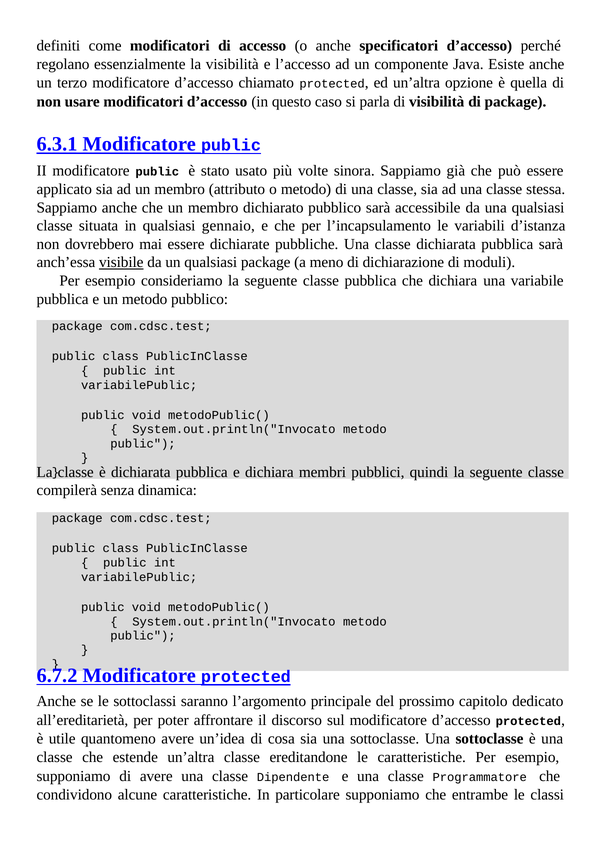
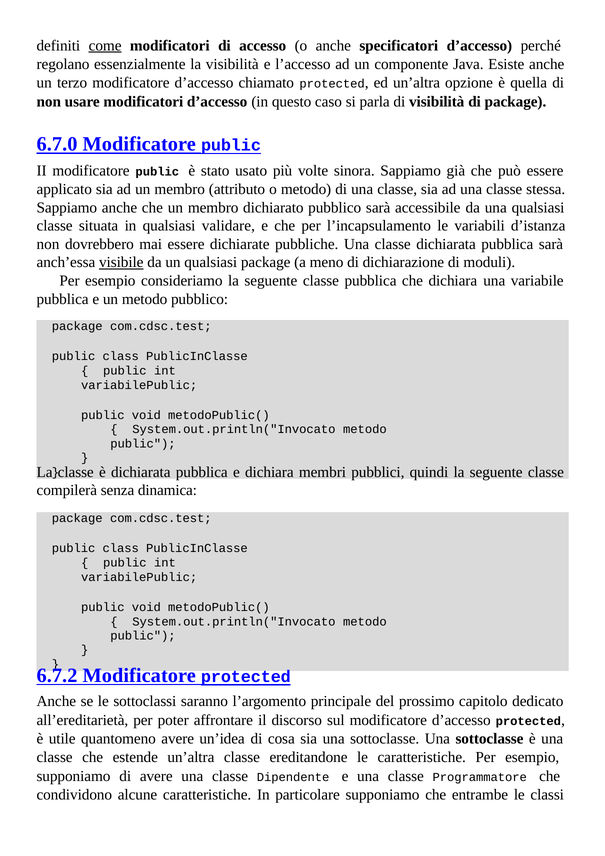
come underline: none -> present
6.3.1: 6.3.1 -> 6.7.0
gennaio: gennaio -> validare
